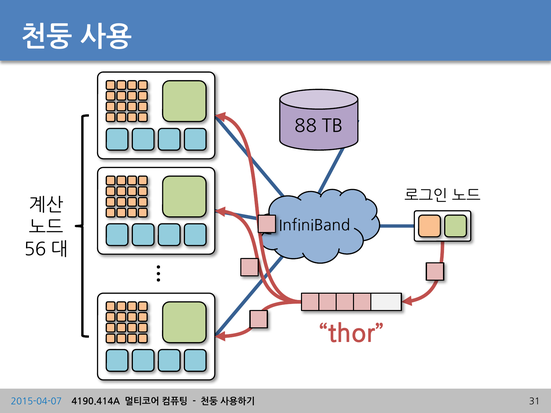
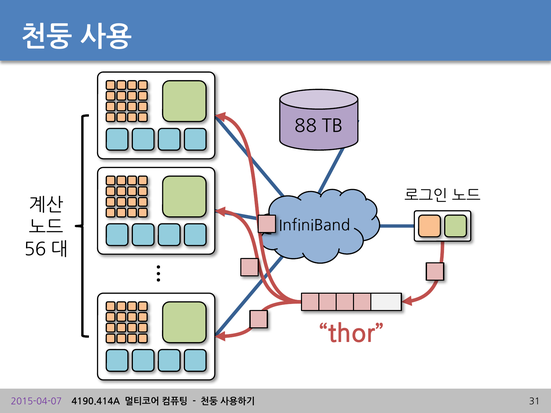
2015-04-07 colour: blue -> purple
